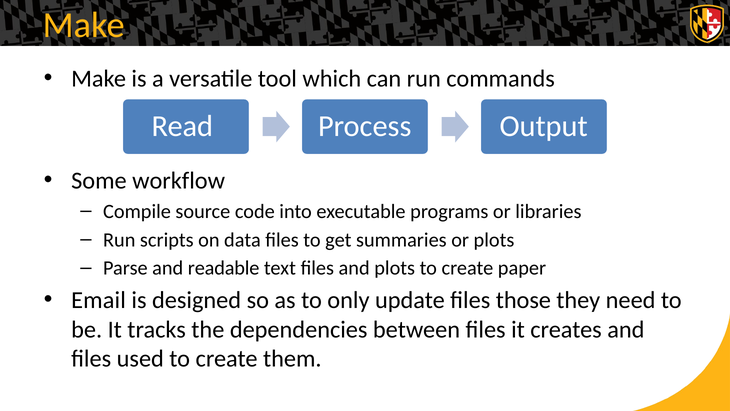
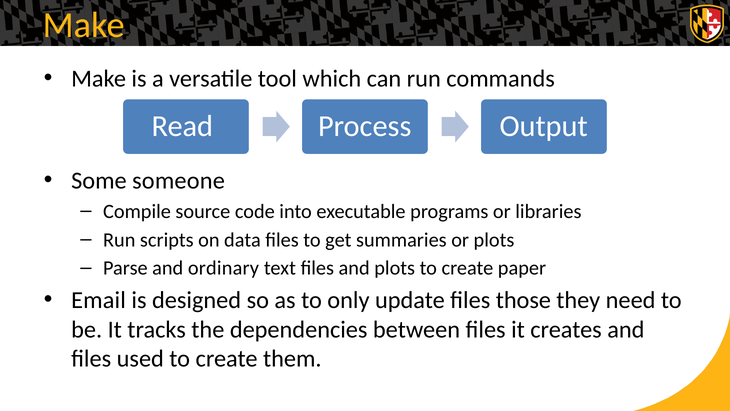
workflow: workflow -> someone
readable: readable -> ordinary
